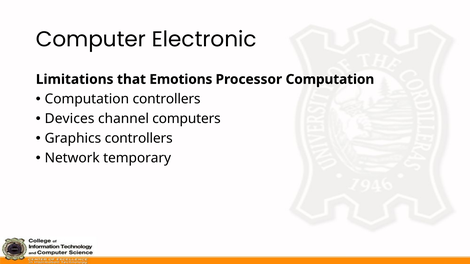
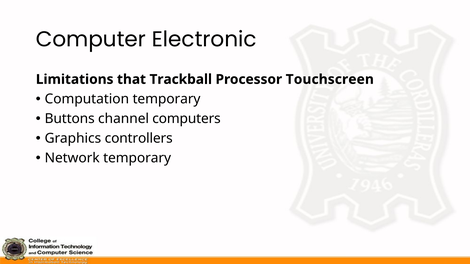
Emotions: Emotions -> Trackball
Processor Computation: Computation -> Touchscreen
Computation controllers: controllers -> temporary
Devices: Devices -> Buttons
